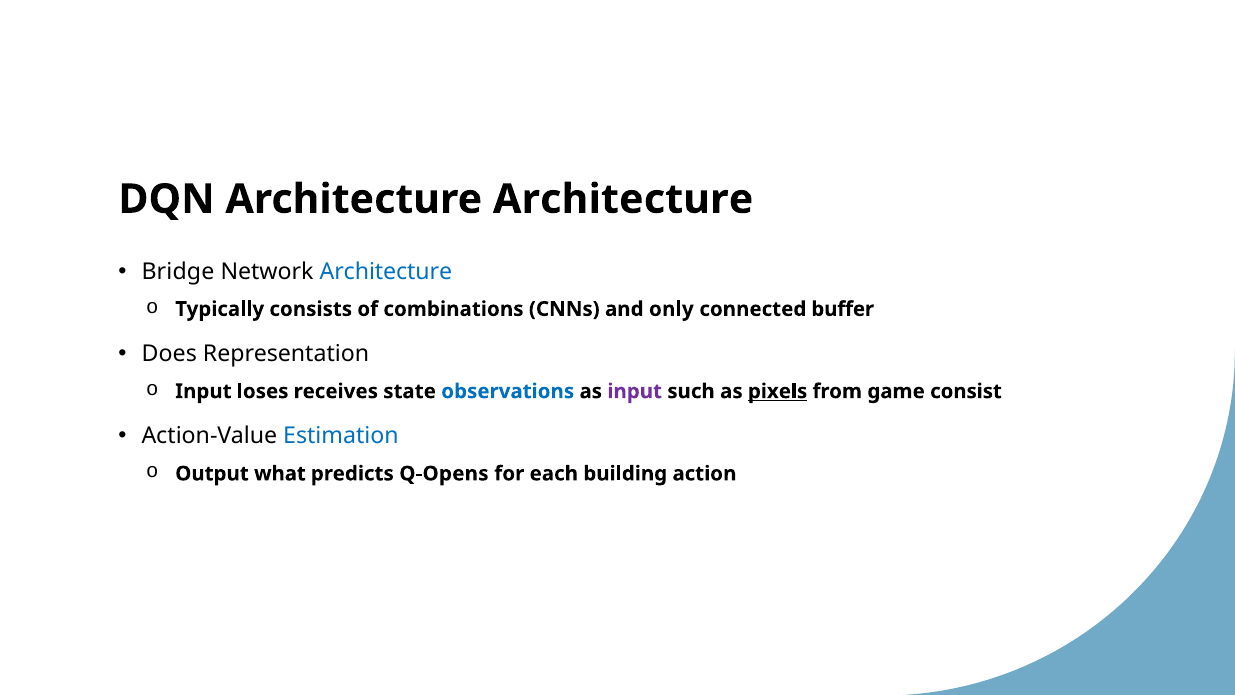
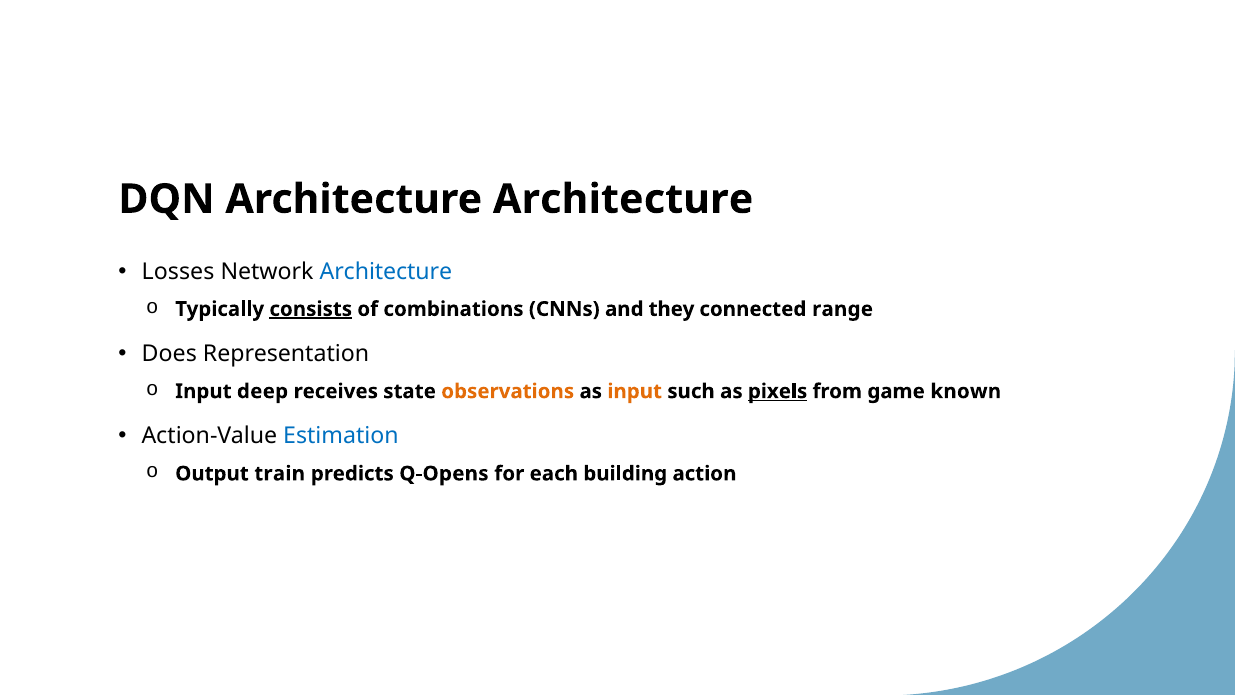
Bridge: Bridge -> Losses
consists underline: none -> present
only: only -> they
buffer: buffer -> range
loses: loses -> deep
observations colour: blue -> orange
input at (635, 391) colour: purple -> orange
consist: consist -> known
what: what -> train
